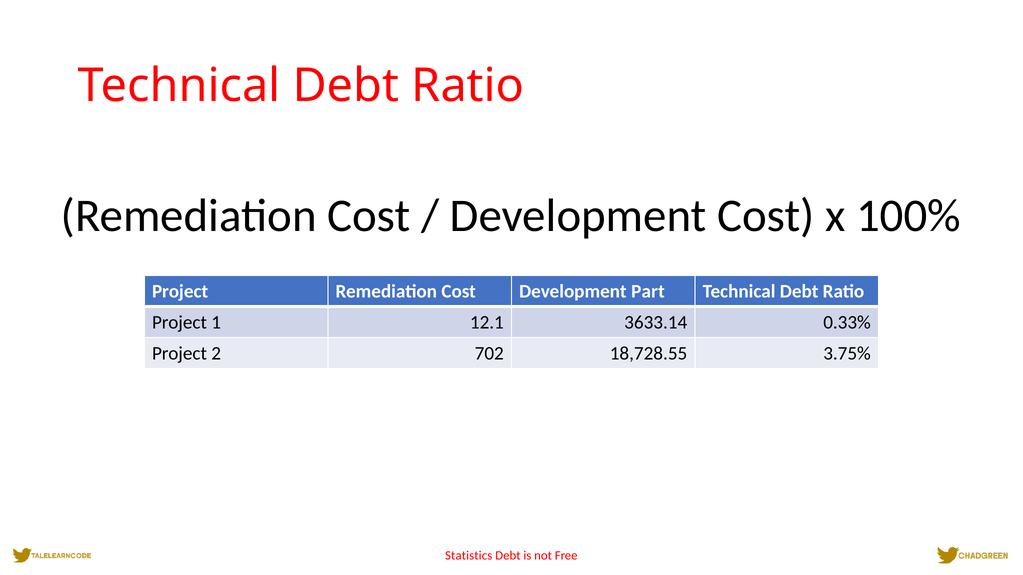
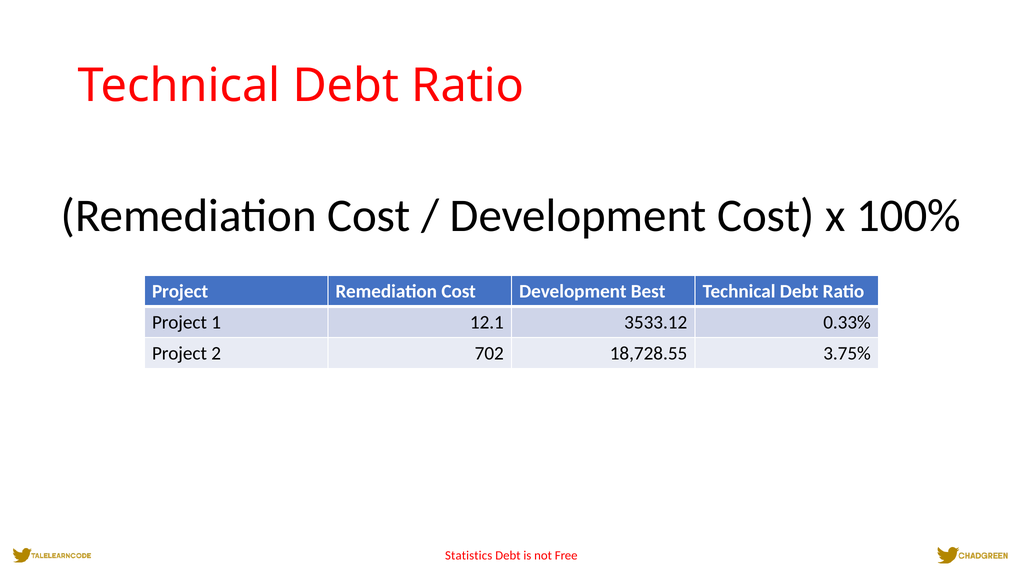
Part: Part -> Best
3633.14: 3633.14 -> 3533.12
